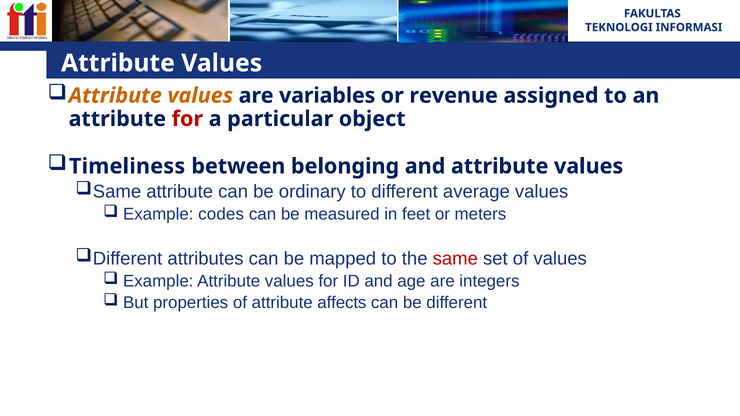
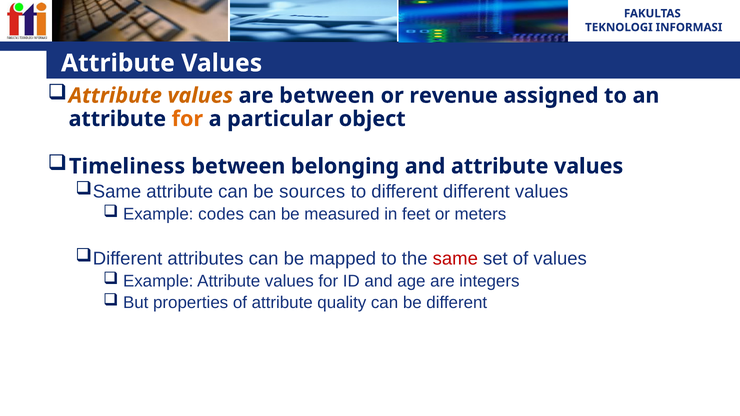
are variables: variables -> between
for at (187, 119) colour: red -> orange
ordinary: ordinary -> sources
different average: average -> different
affects: affects -> quality
